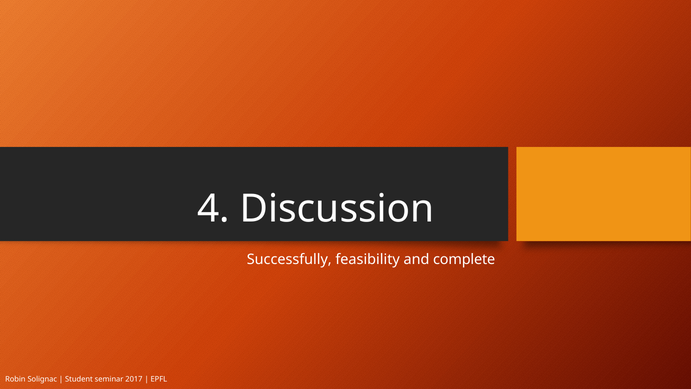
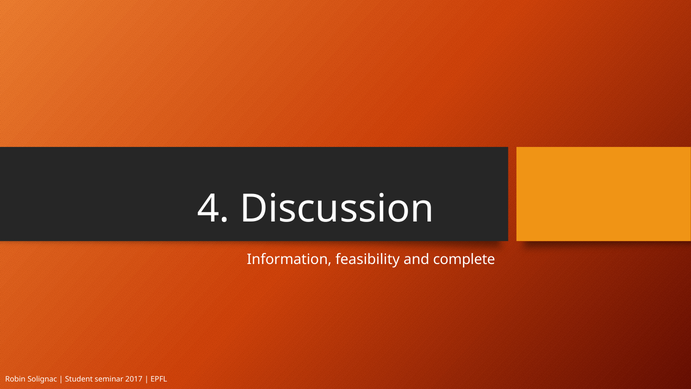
Successfully: Successfully -> Information
